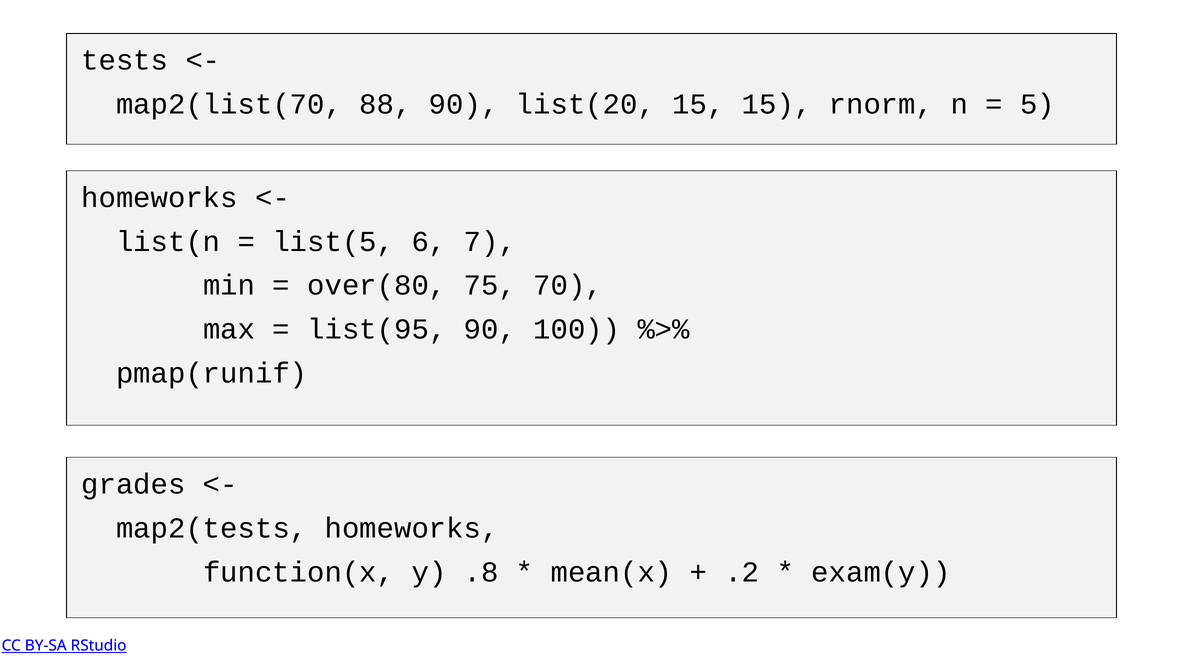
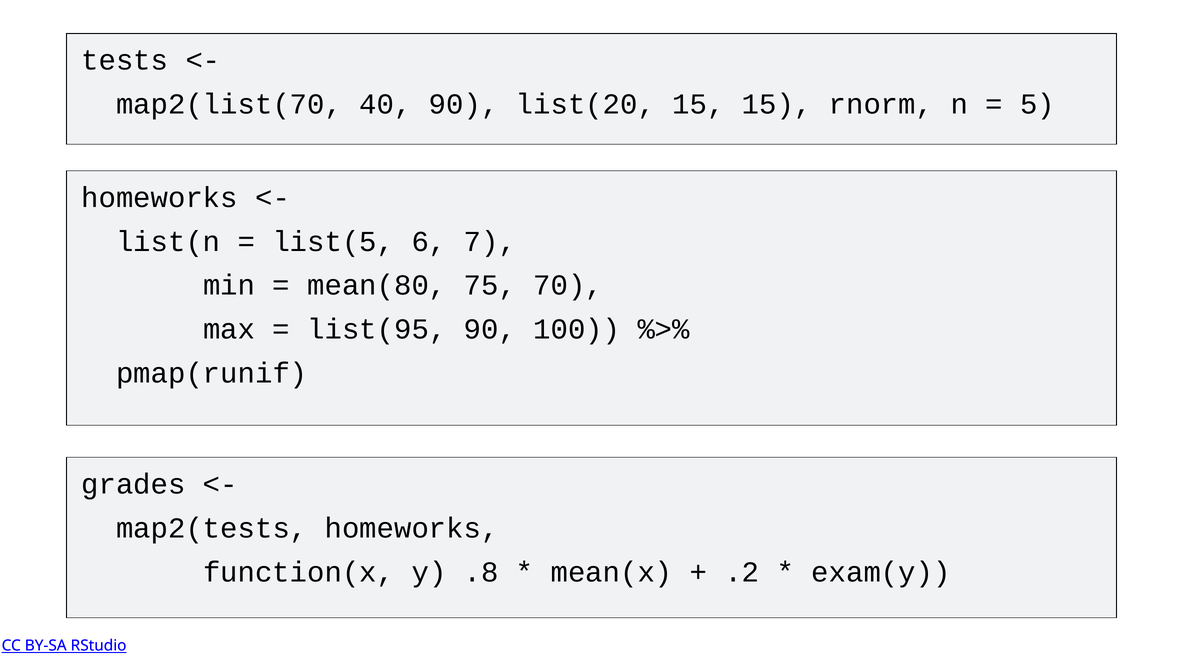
88: 88 -> 40
over(80: over(80 -> mean(80
